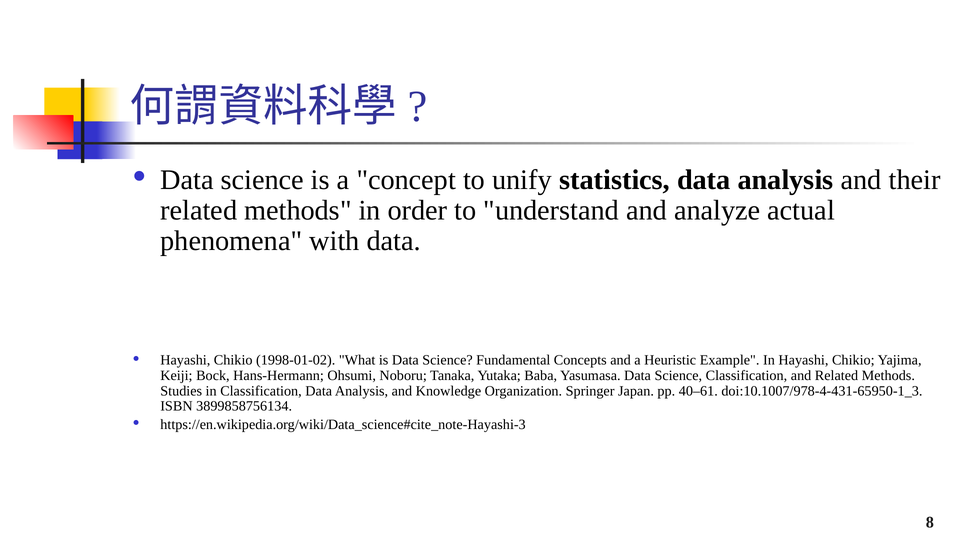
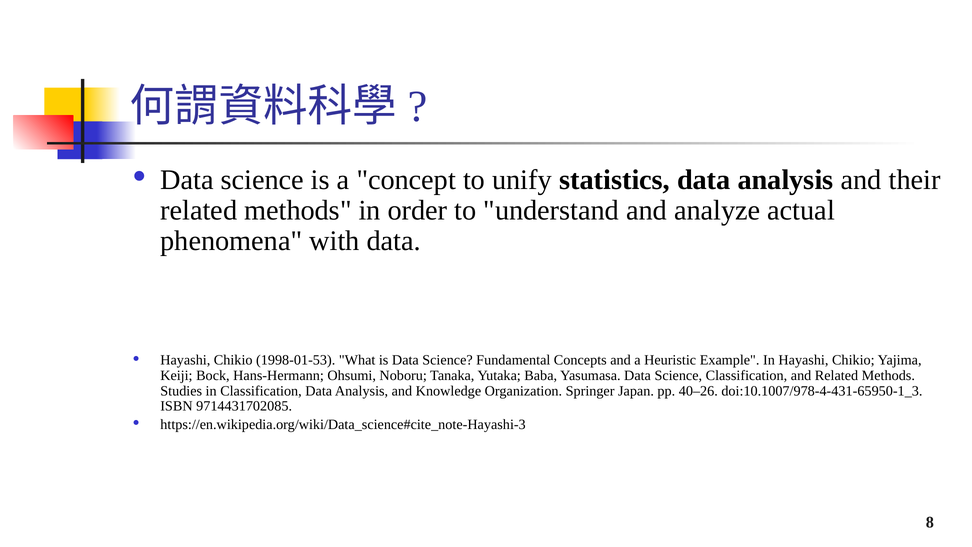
1998-01-02: 1998-01-02 -> 1998-01-53
40–61: 40–61 -> 40–26
3899858756134: 3899858756134 -> 9714431702085
